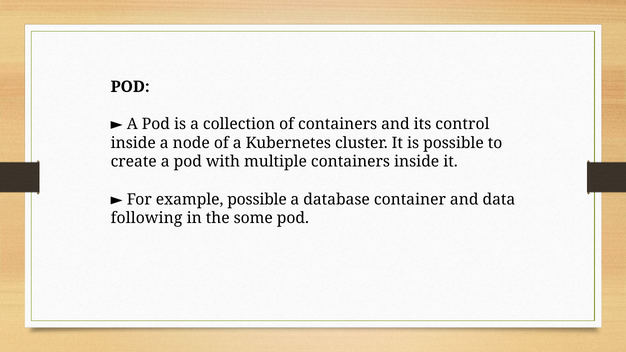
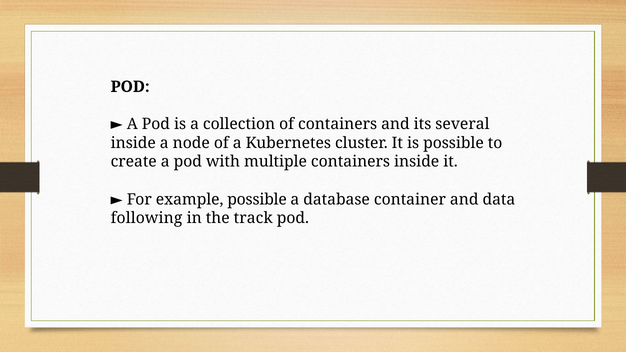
control: control -> several
some: some -> track
